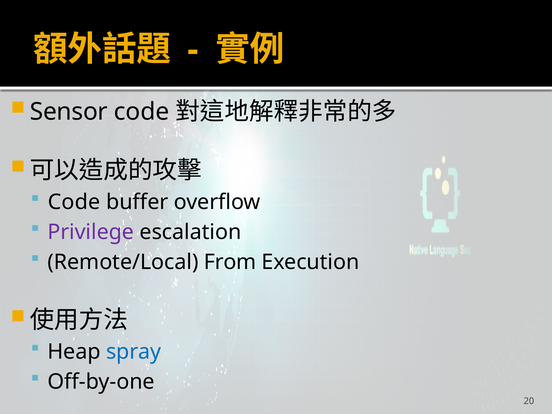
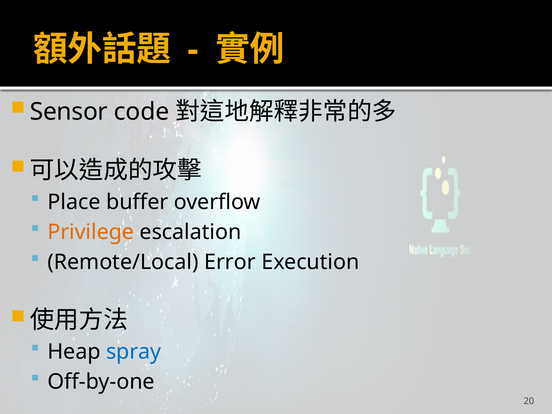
Code at (74, 202): Code -> Place
Privilege colour: purple -> orange
From: From -> Error
